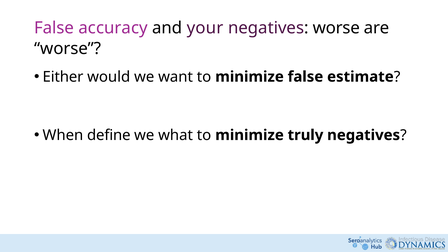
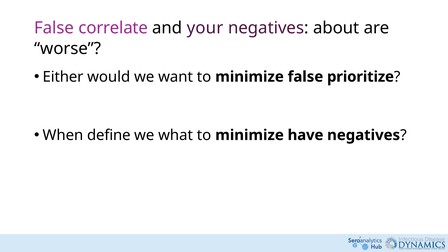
accuracy: accuracy -> correlate
negatives worse: worse -> about
estimate: estimate -> prioritize
truly: truly -> have
